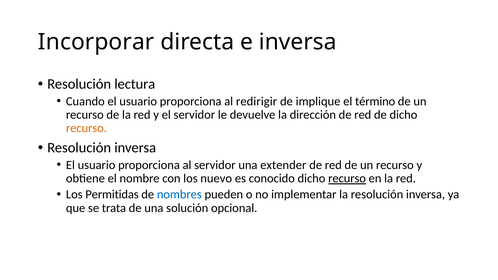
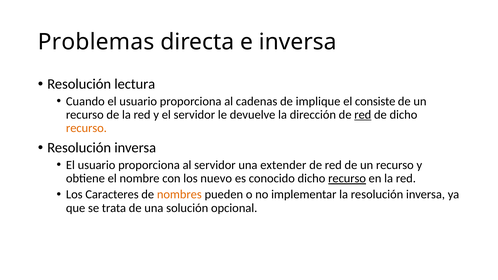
Incorporar: Incorporar -> Problemas
redirigir: redirigir -> cadenas
término: término -> consiste
red at (363, 115) underline: none -> present
Permitidas: Permitidas -> Caracteres
nombres colour: blue -> orange
